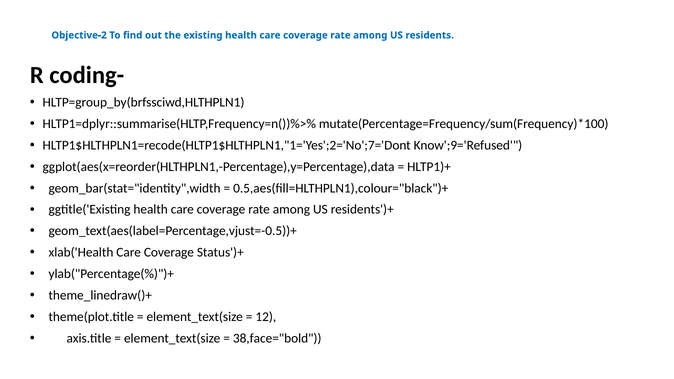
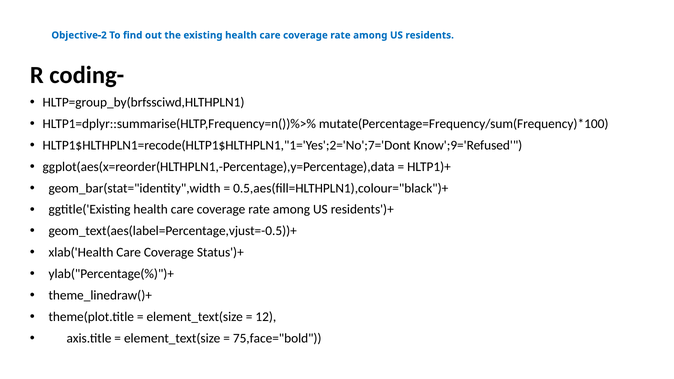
38,face="bold: 38,face="bold -> 75,face="bold
